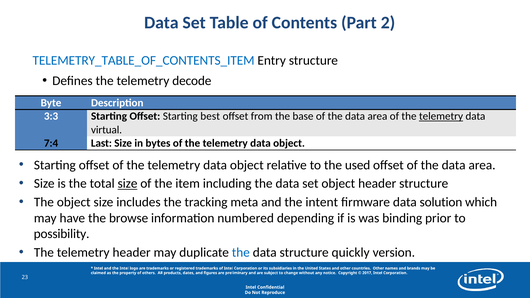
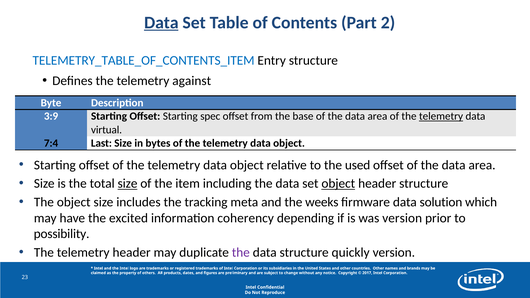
Data at (161, 23) underline: none -> present
decode: decode -> against
3:3: 3:3 -> 3:9
best: best -> spec
object at (338, 184) underline: none -> present
intent: intent -> weeks
browse: browse -> excited
numbered: numbered -> coherency
was binding: binding -> version
the at (241, 253) colour: blue -> purple
